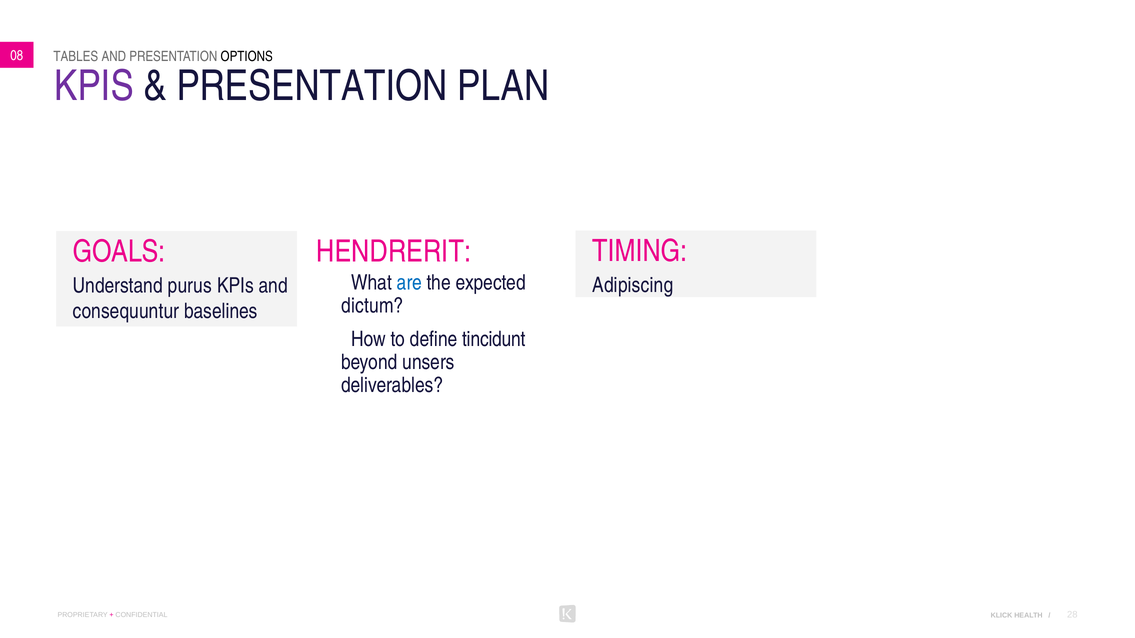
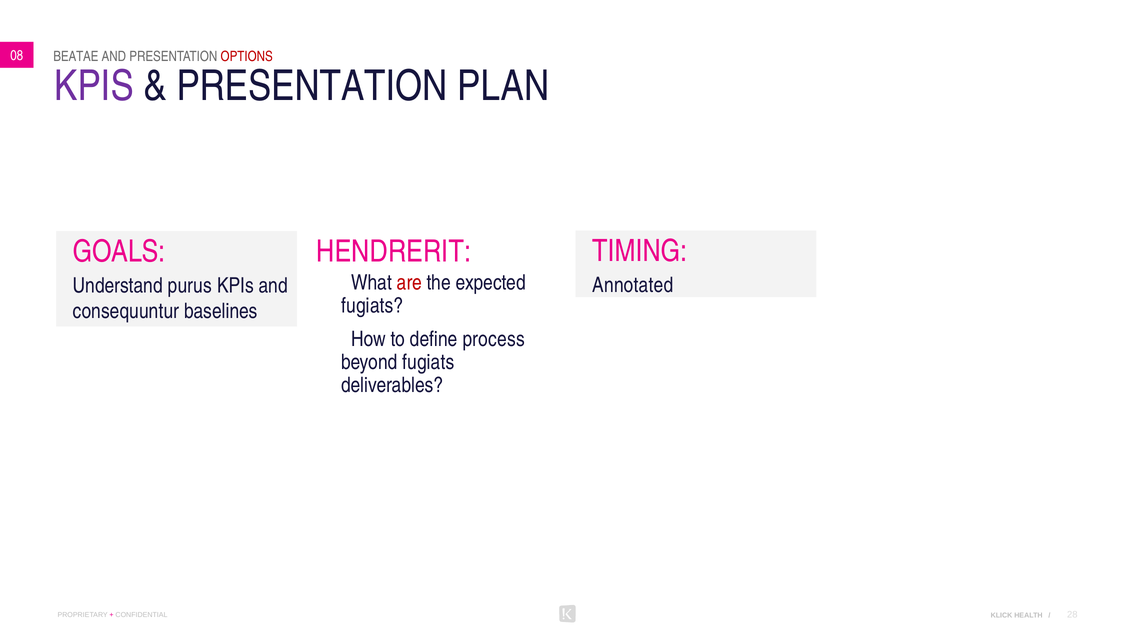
TABLES: TABLES -> BEATAE
OPTIONS colour: black -> red
are colour: blue -> red
Adipiscing: Adipiscing -> Annotated
dictum at (372, 306): dictum -> fugiats
tincidunt: tincidunt -> process
beyond unsers: unsers -> fugiats
